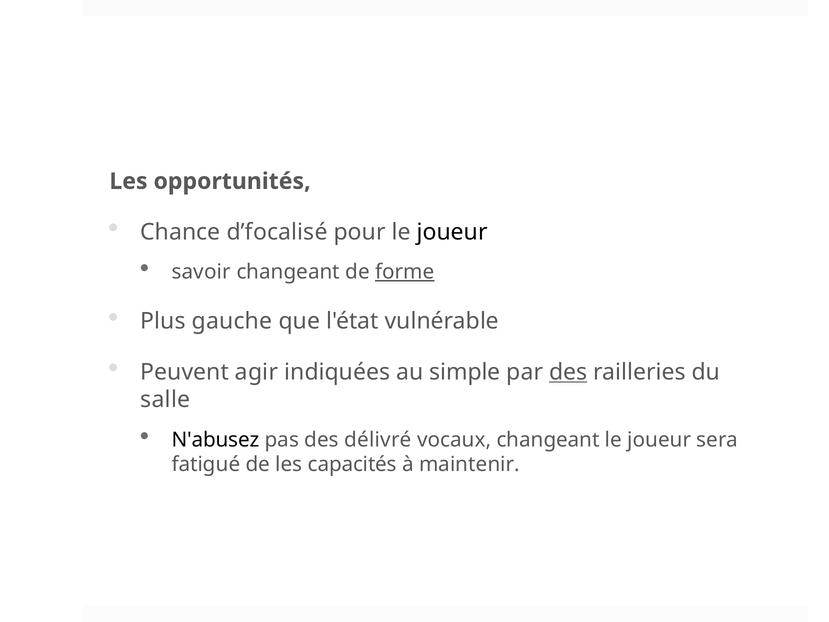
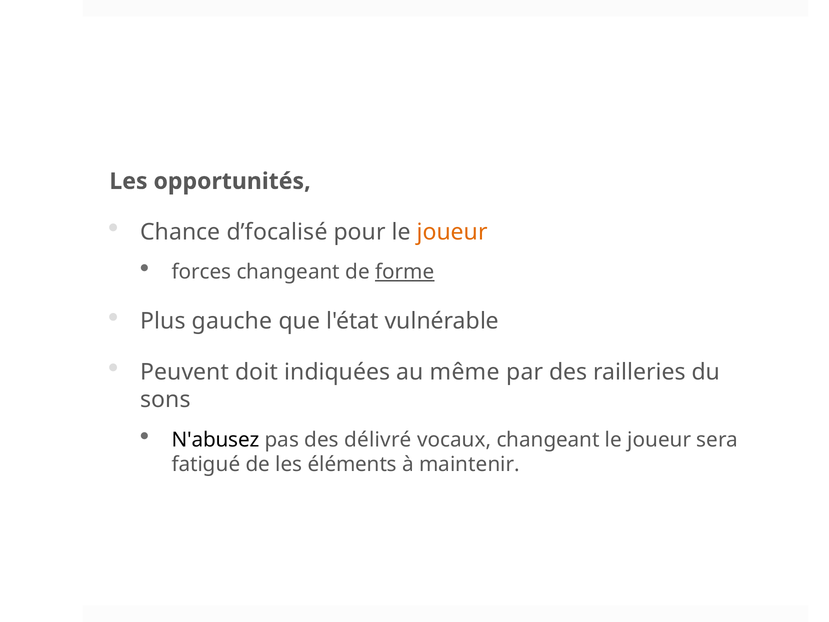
joueur at (452, 232) colour: black -> orange
savoir: savoir -> forces
agir: agir -> doit
simple: simple -> même
des at (568, 372) underline: present -> none
salle: salle -> sons
capacités: capacités -> éléments
